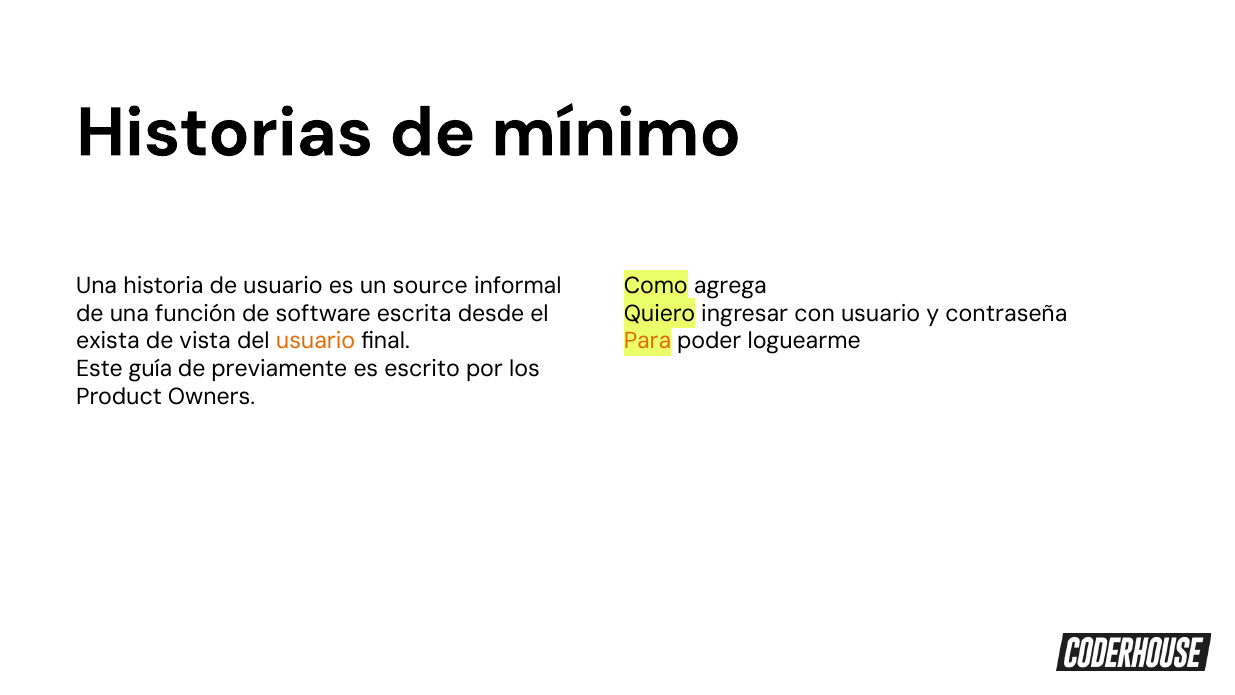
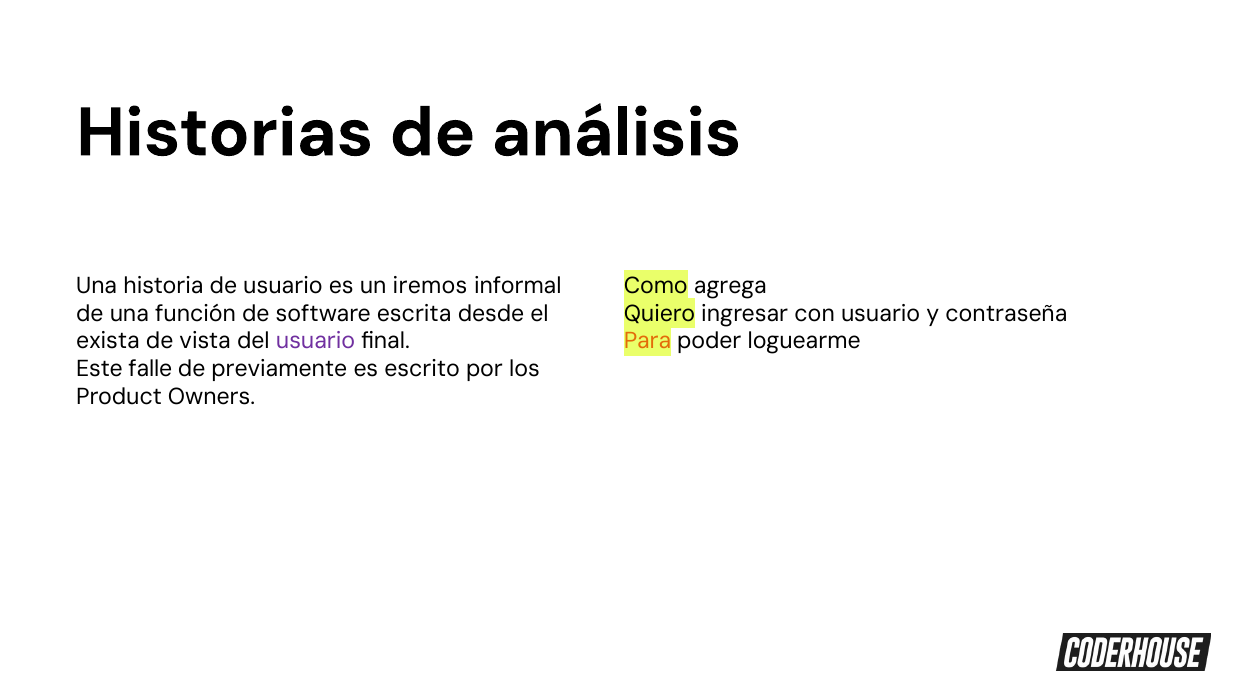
mínimo: mínimo -> análisis
source: source -> iremos
usuario at (316, 341) colour: orange -> purple
guía: guía -> falle
